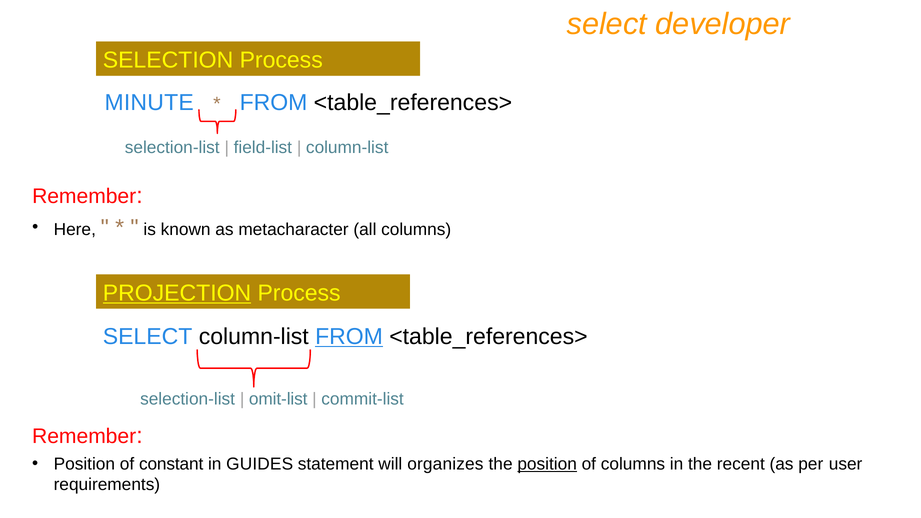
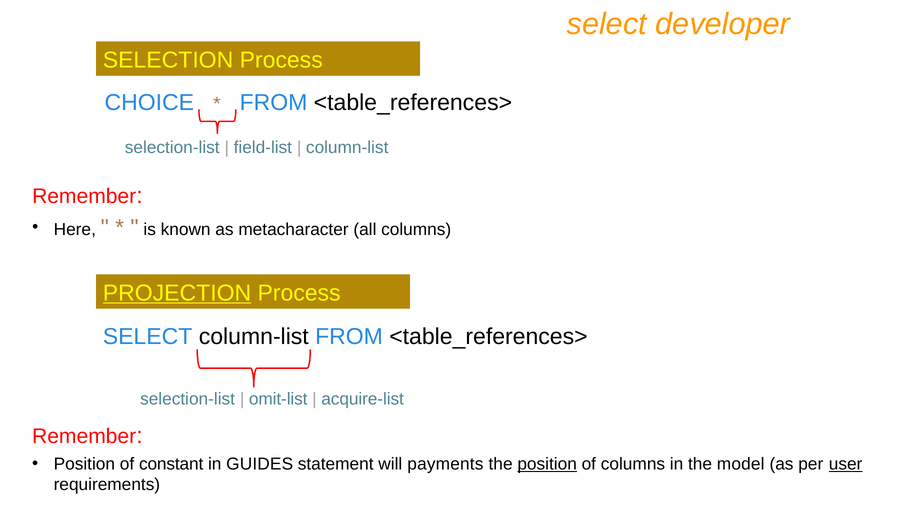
MINUTE: MINUTE -> CHOICE
FROM at (349, 337) underline: present -> none
commit-list: commit-list -> acquire-list
organizes: organizes -> payments
recent: recent -> model
user underline: none -> present
